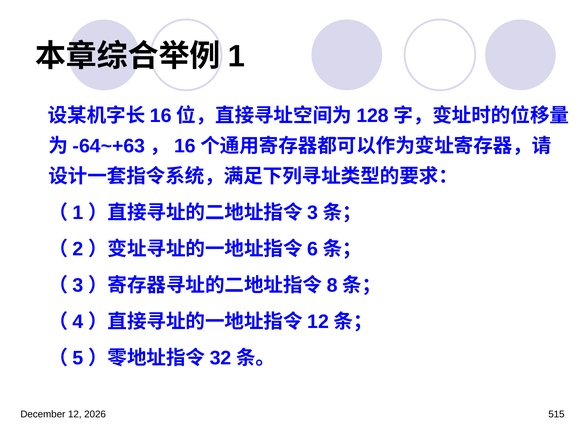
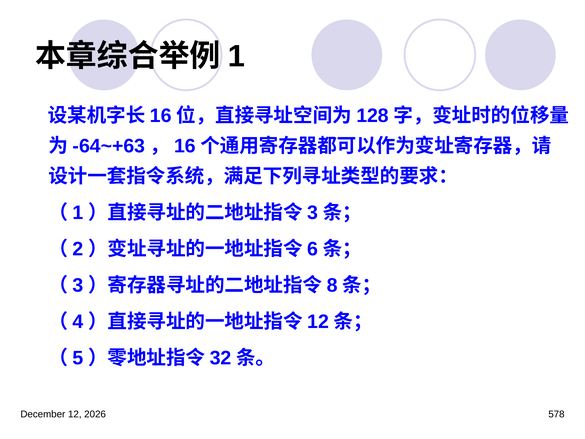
515: 515 -> 578
